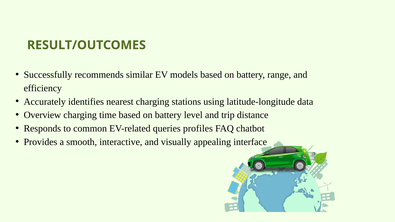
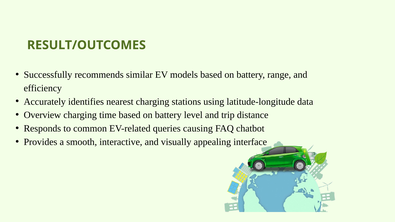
profiles: profiles -> causing
